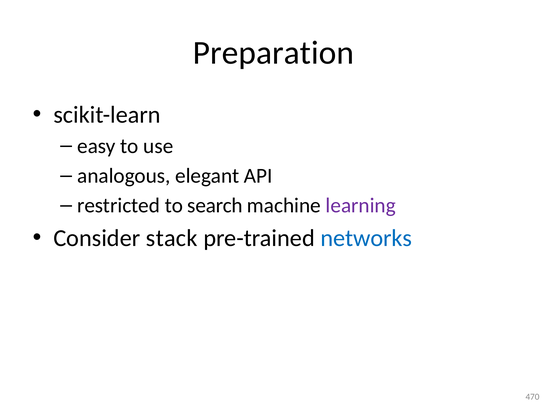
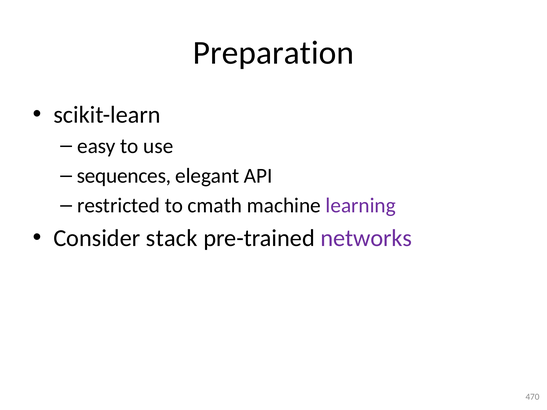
analogous: analogous -> sequences
search: search -> cmath
networks colour: blue -> purple
